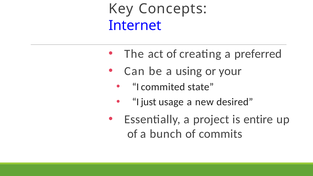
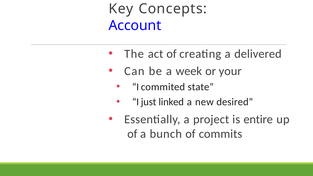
Internet: Internet -> Account
preferred: preferred -> delivered
using: using -> week
usage: usage -> linked
